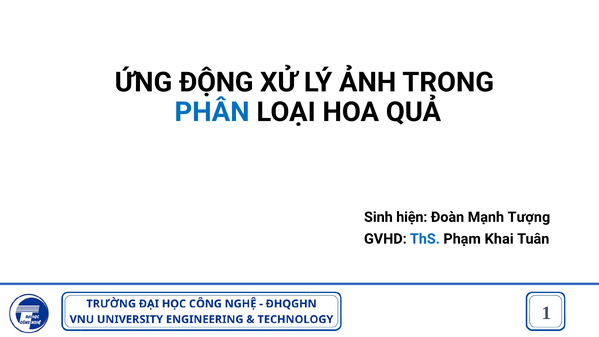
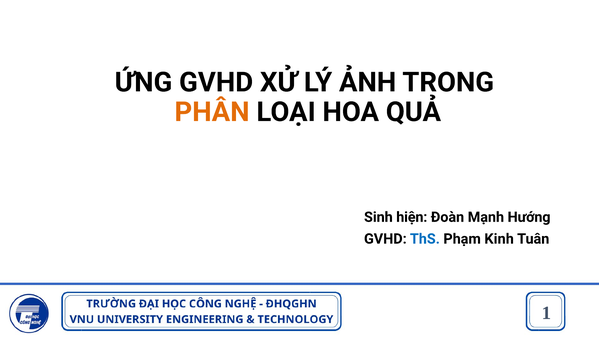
ỨNG ĐỘNG: ĐỘNG -> GVHD
PHÂN colour: blue -> orange
Tượng: Tượng -> Hướng
Khai: Khai -> Kinh
